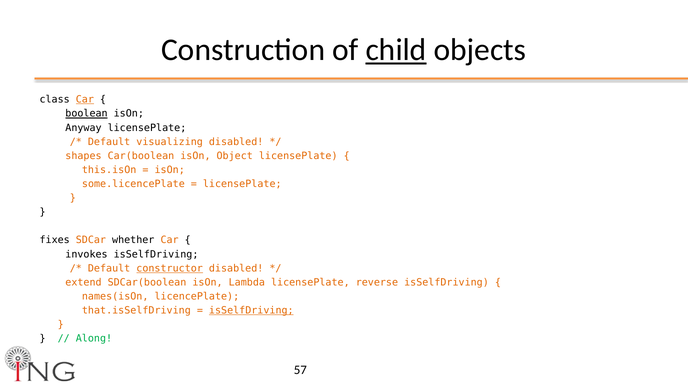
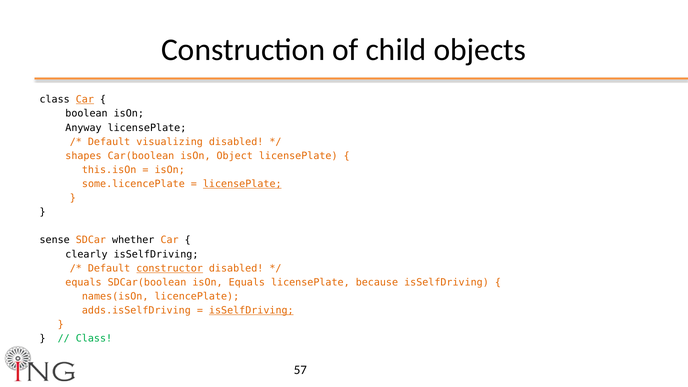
child underline: present -> none
boolean underline: present -> none
licensePlate at (242, 184) underline: none -> present
fixes: fixes -> sense
invokes: invokes -> clearly
extend at (83, 282): extend -> equals
isOn Lambda: Lambda -> Equals
reverse: reverse -> because
that.isSelfDriving: that.isSelfDriving -> adds.isSelfDriving
Along at (94, 339): Along -> Class
